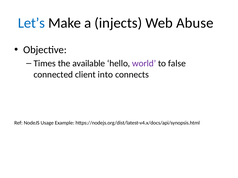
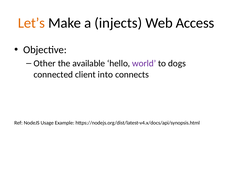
Let’s colour: blue -> orange
Abuse: Abuse -> Access
Times: Times -> Other
false: false -> dogs
